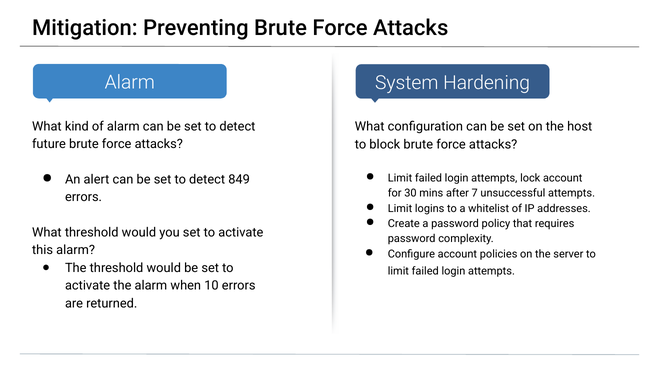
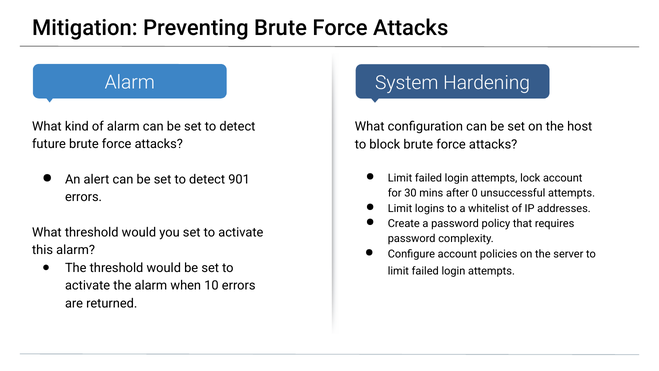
849: 849 -> 901
7: 7 -> 0
